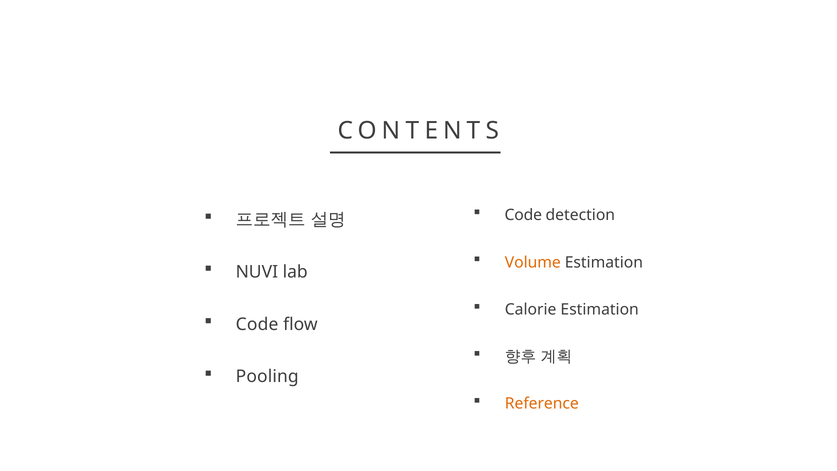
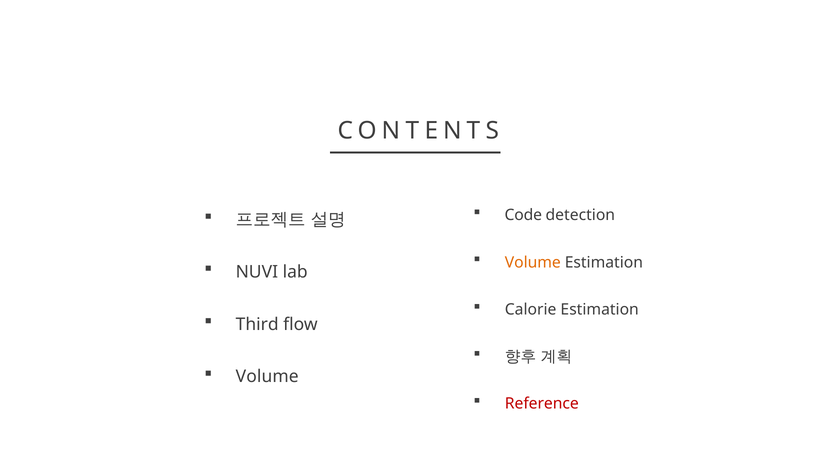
Code at (257, 324): Code -> Third
Pooling at (267, 376): Pooling -> Volume
Reference colour: orange -> red
